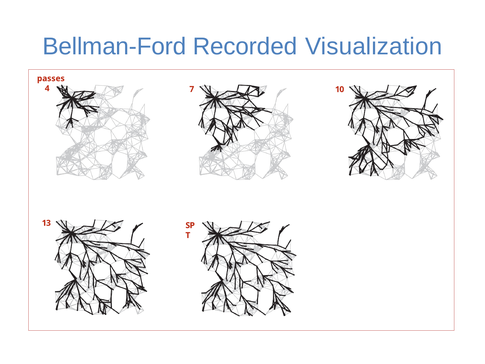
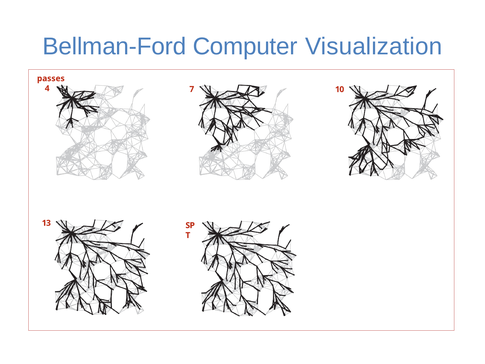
Recorded: Recorded -> Computer
